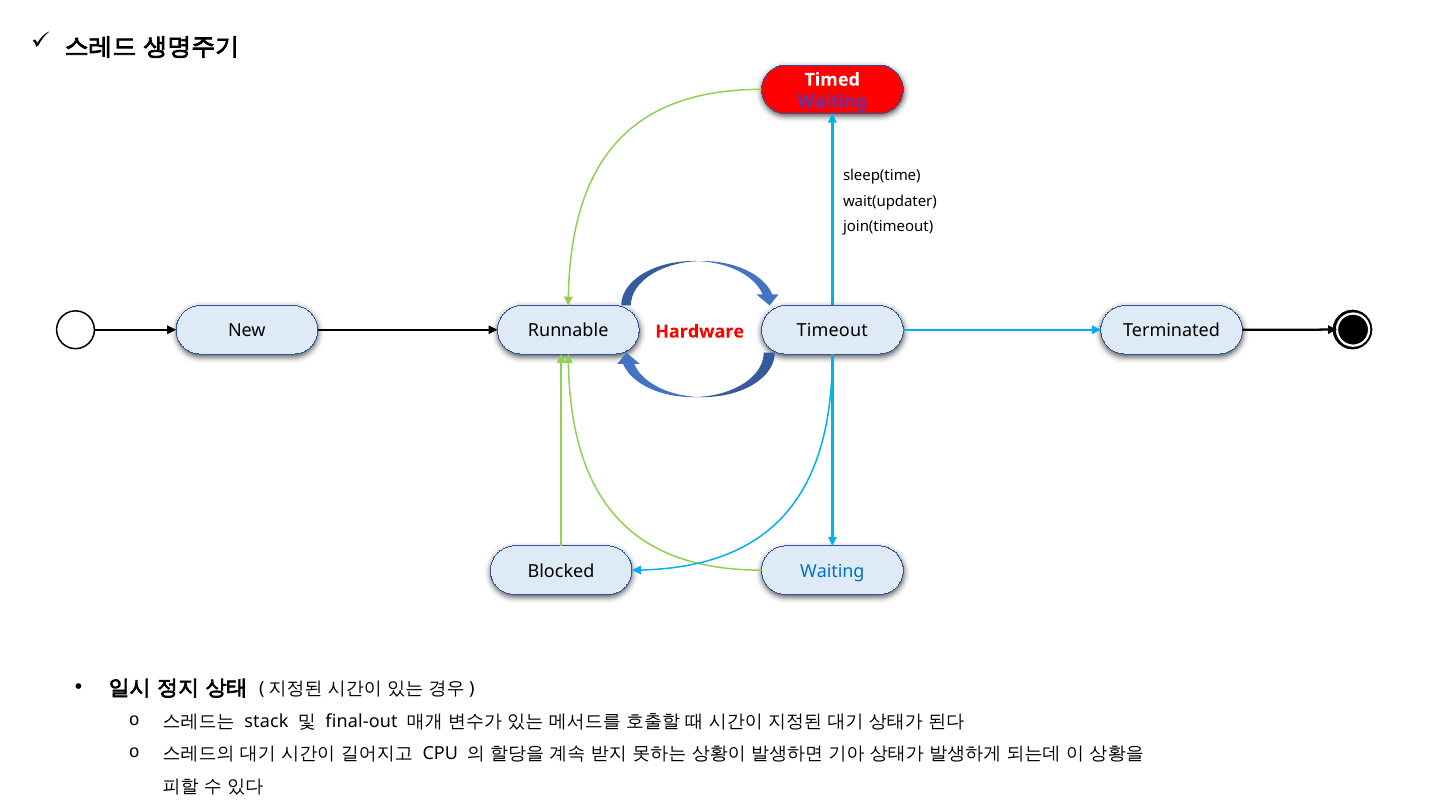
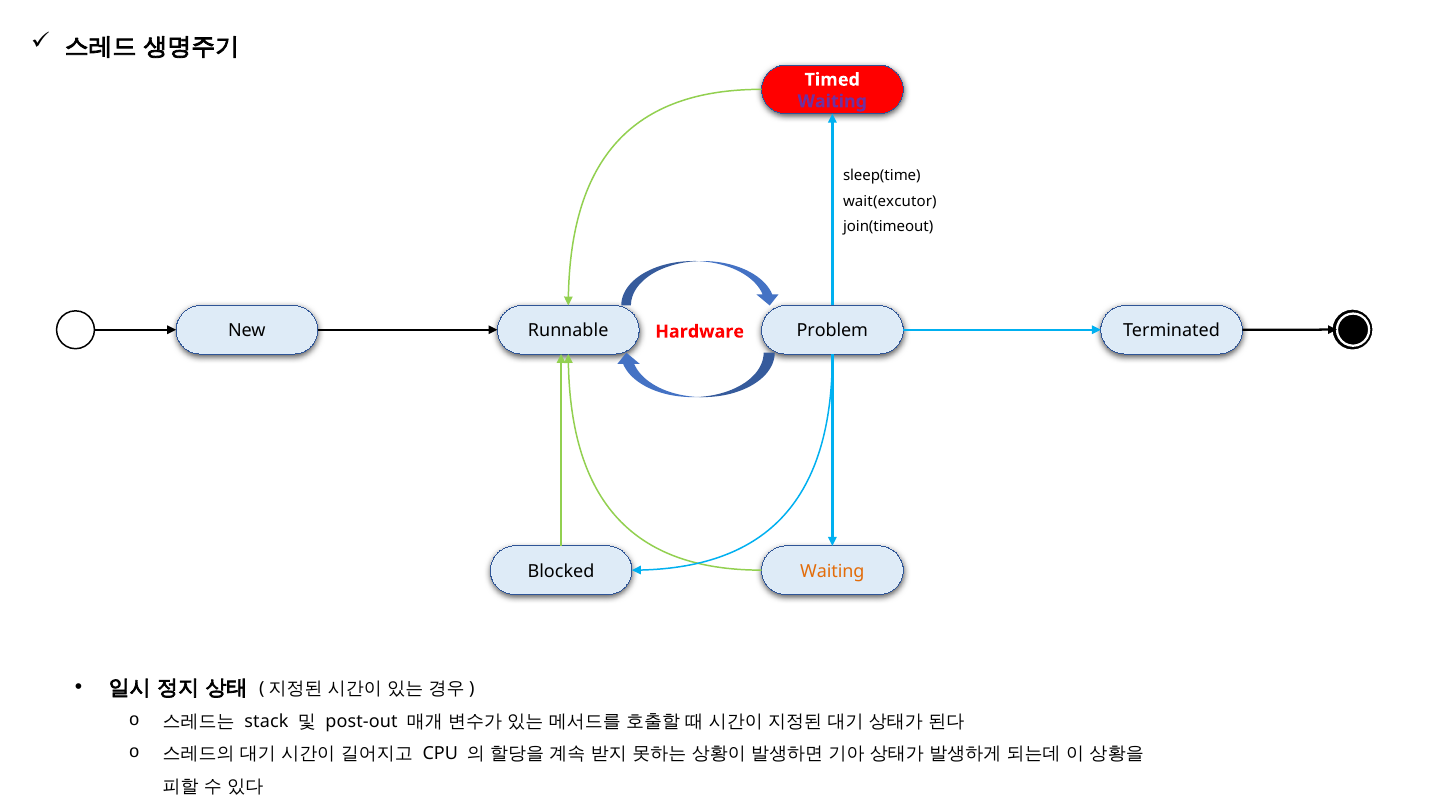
wait(updater: wait(updater -> wait(excutor
Timeout: Timeout -> Problem
Waiting at (832, 572) colour: blue -> orange
final-out: final-out -> post-out
